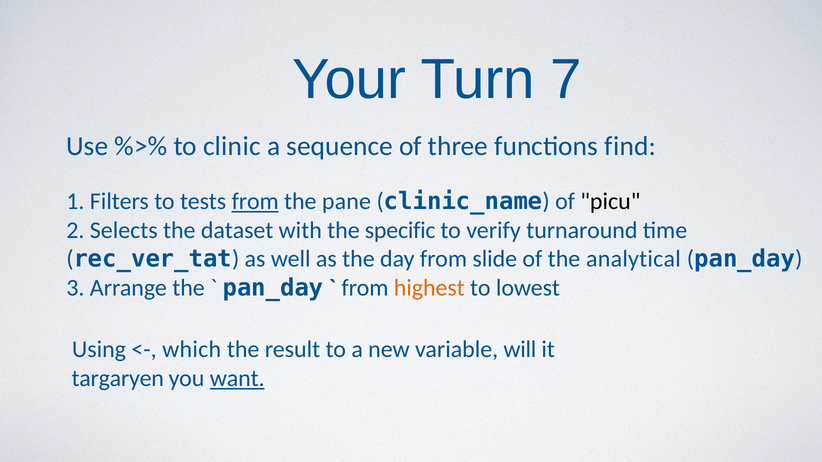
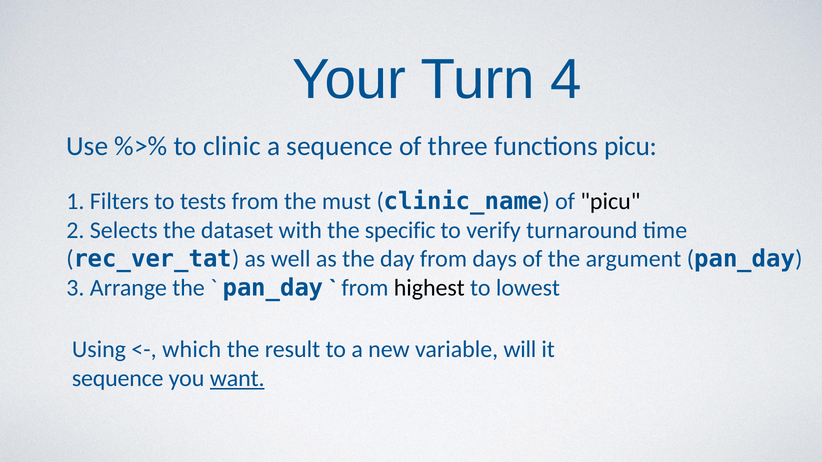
7: 7 -> 4
functions find: find -> picu
from at (255, 202) underline: present -> none
pane: pane -> must
slide: slide -> days
analytical: analytical -> argument
highest colour: orange -> black
targaryen at (118, 379): targaryen -> sequence
